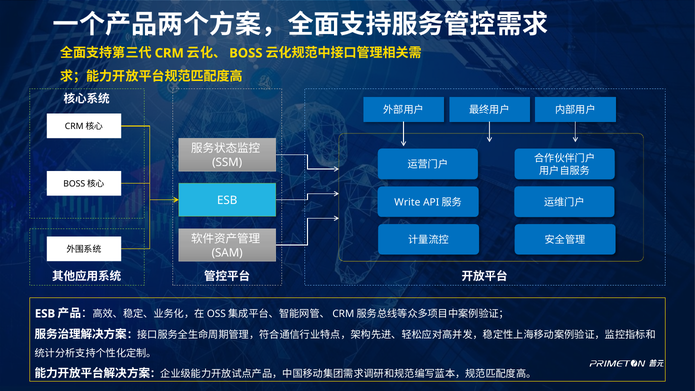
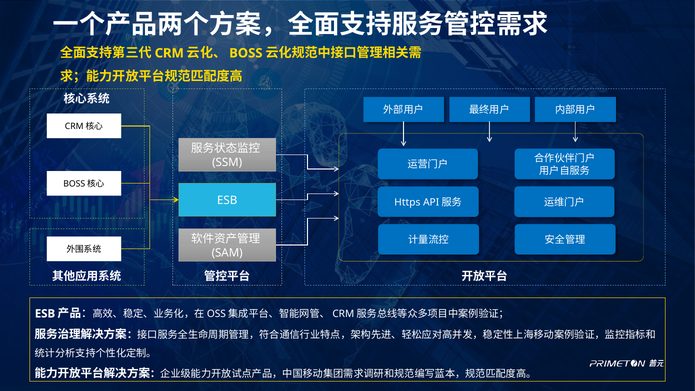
Write: Write -> Https
